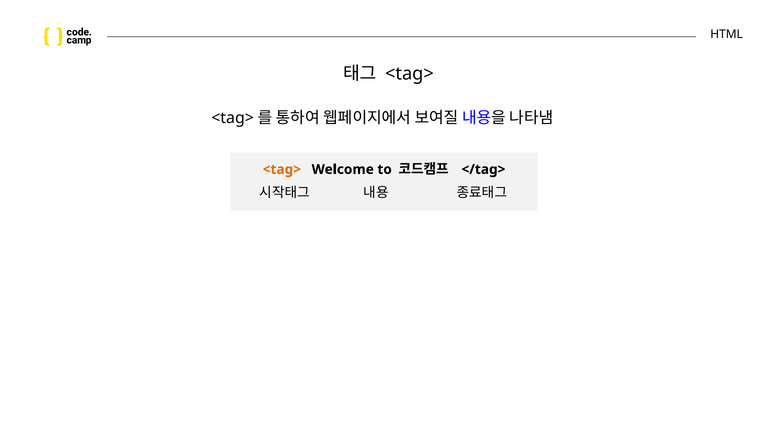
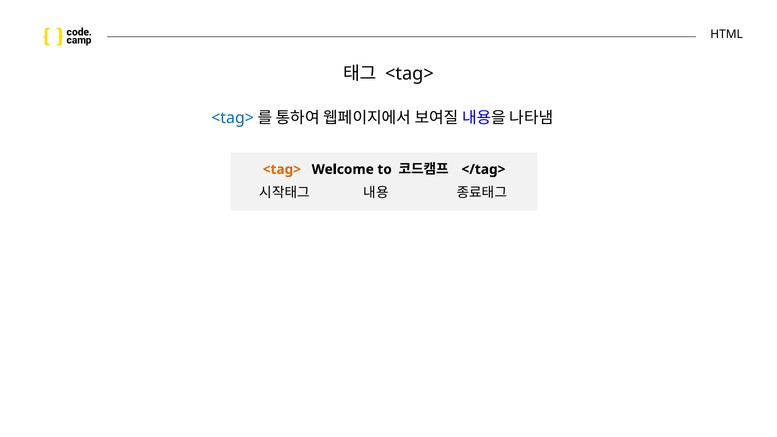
<tag> at (233, 118) colour: black -> blue
